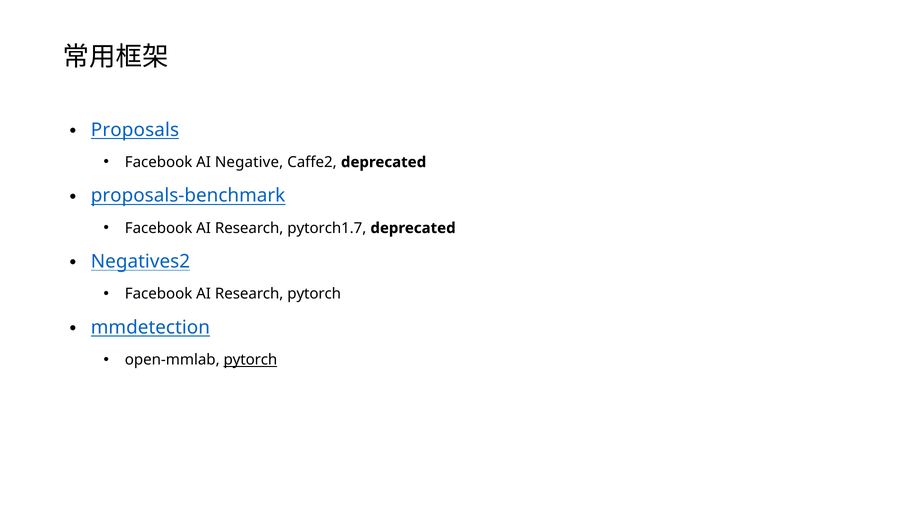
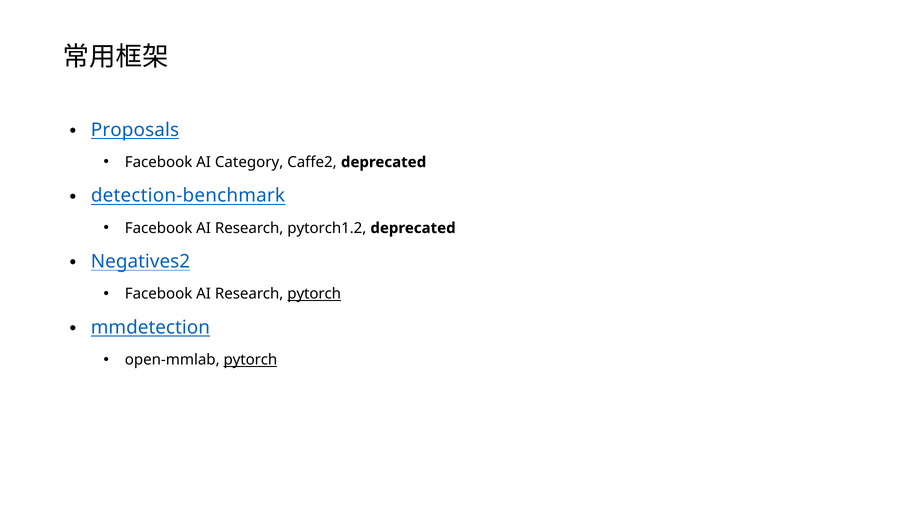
Negative: Negative -> Category
proposals-benchmark: proposals-benchmark -> detection-benchmark
pytorch1.7: pytorch1.7 -> pytorch1.2
pytorch at (314, 294) underline: none -> present
